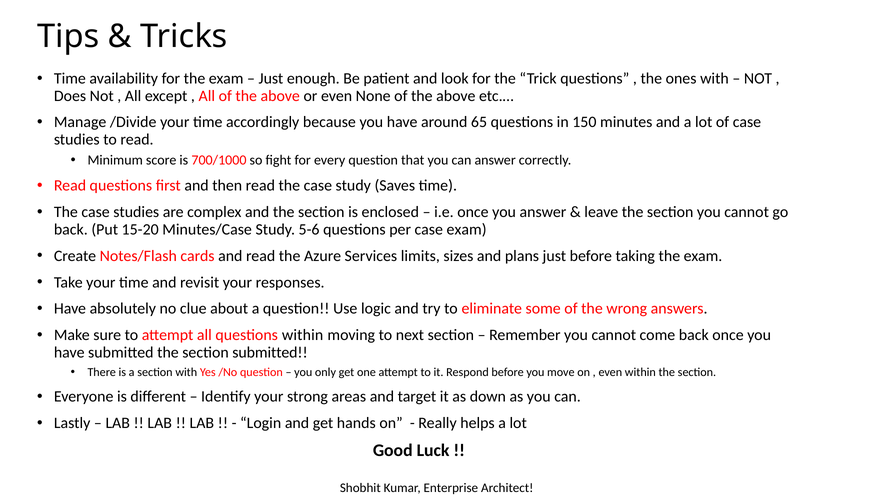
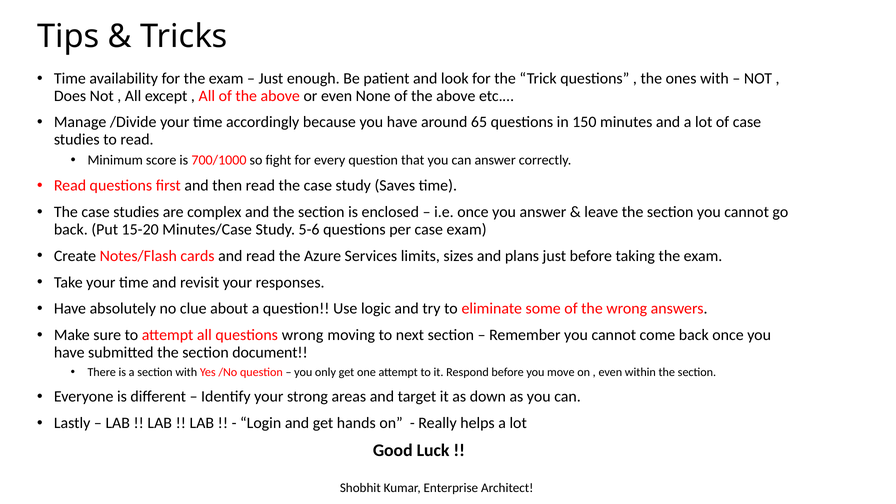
questions within: within -> wrong
section submitted: submitted -> document
